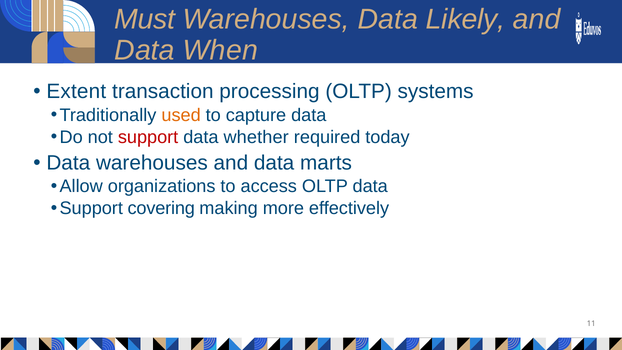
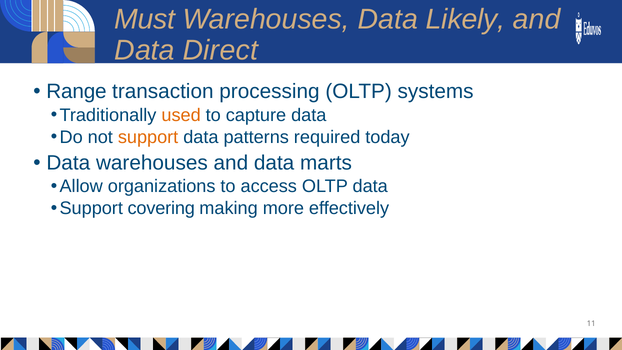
When: When -> Direct
Extent: Extent -> Range
support at (148, 137) colour: red -> orange
whether: whether -> patterns
